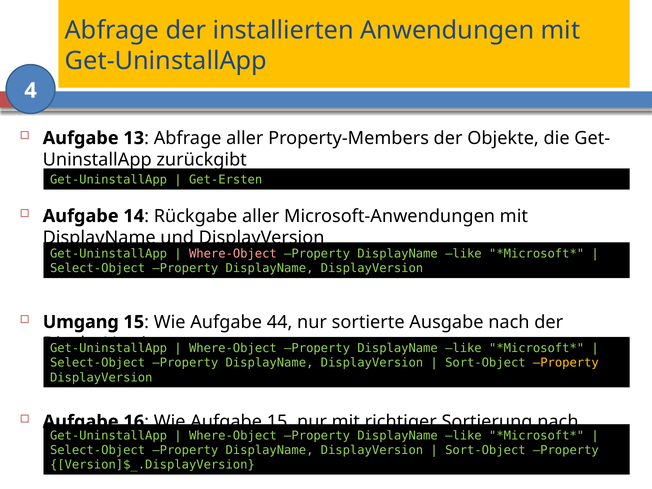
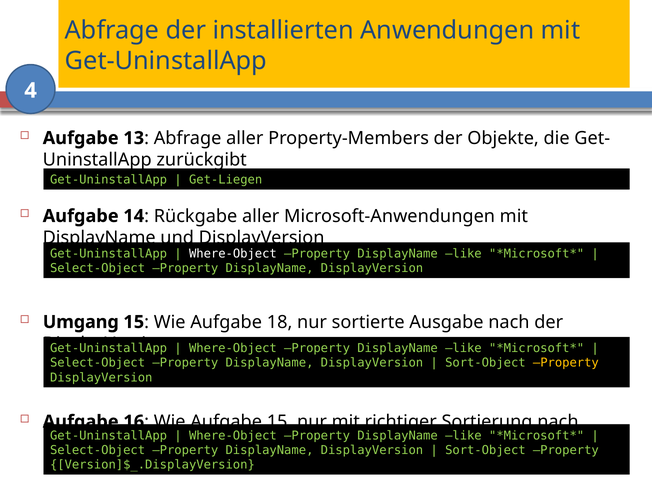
Get-Ersten: Get-Ersten -> Get-Liegen
Where-Object at (233, 254) colour: pink -> white
44: 44 -> 18
